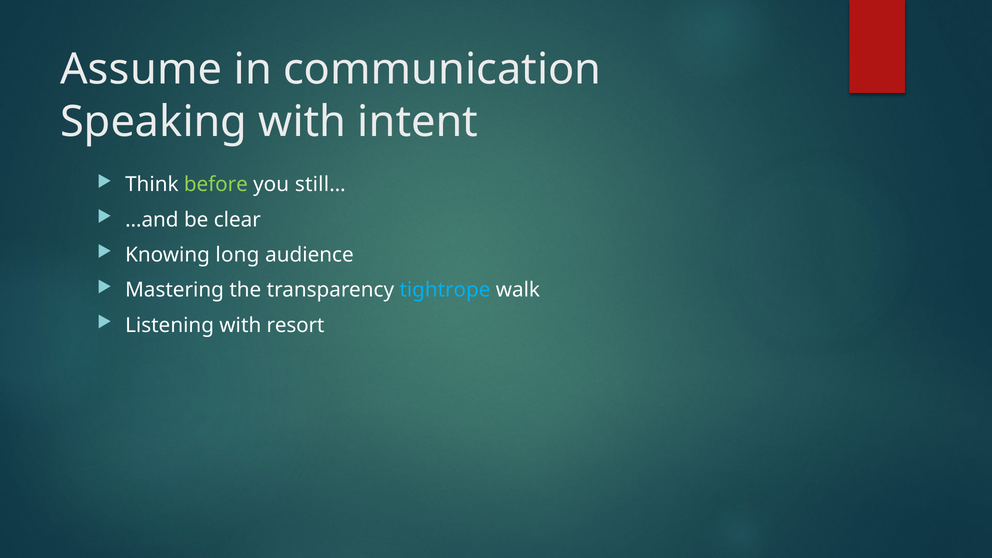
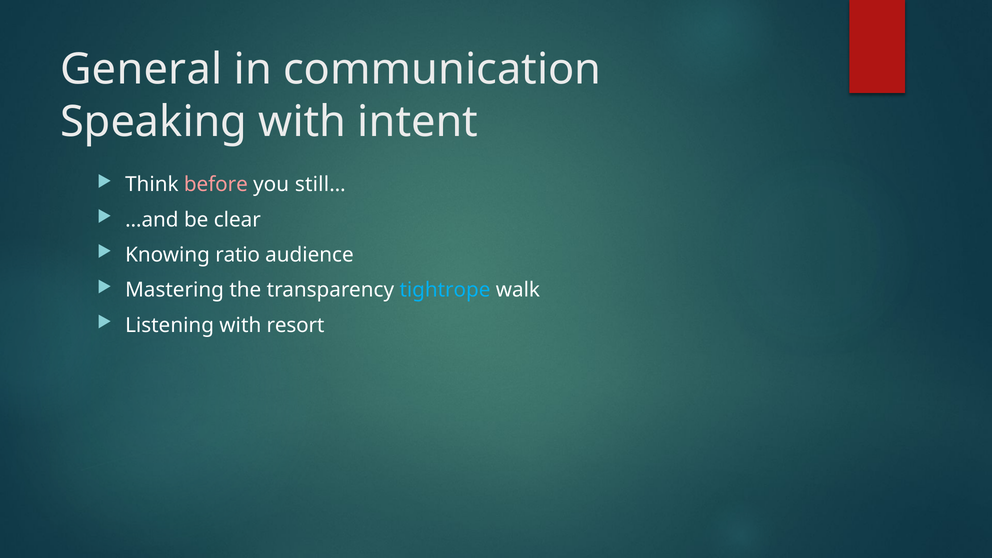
Assume: Assume -> General
before colour: light green -> pink
long: long -> ratio
